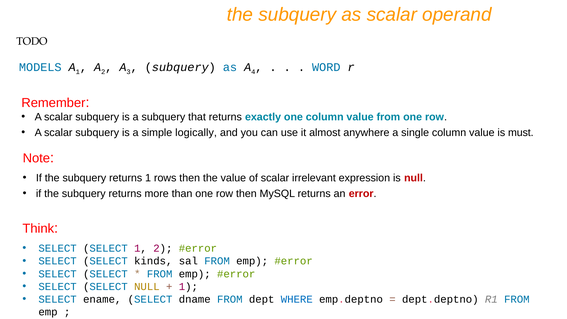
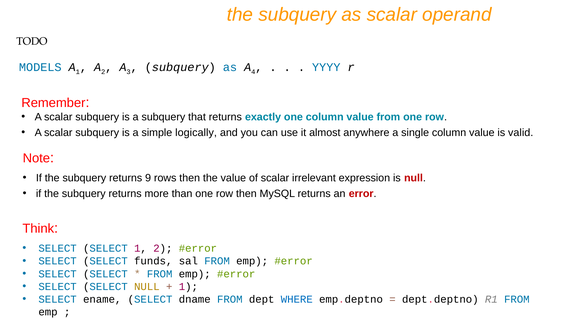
WORD: WORD -> YYYY
must: must -> valid
returns 1: 1 -> 9
kinds: kinds -> funds
